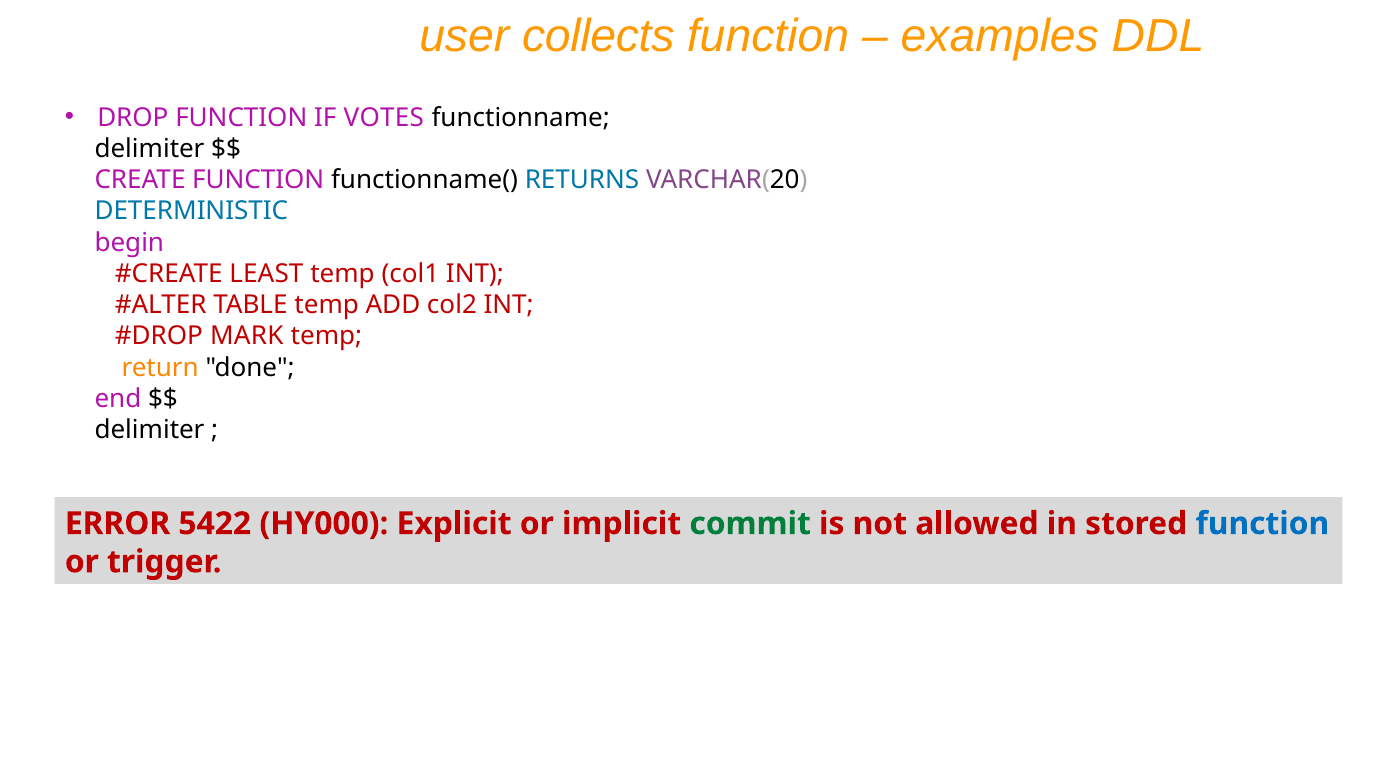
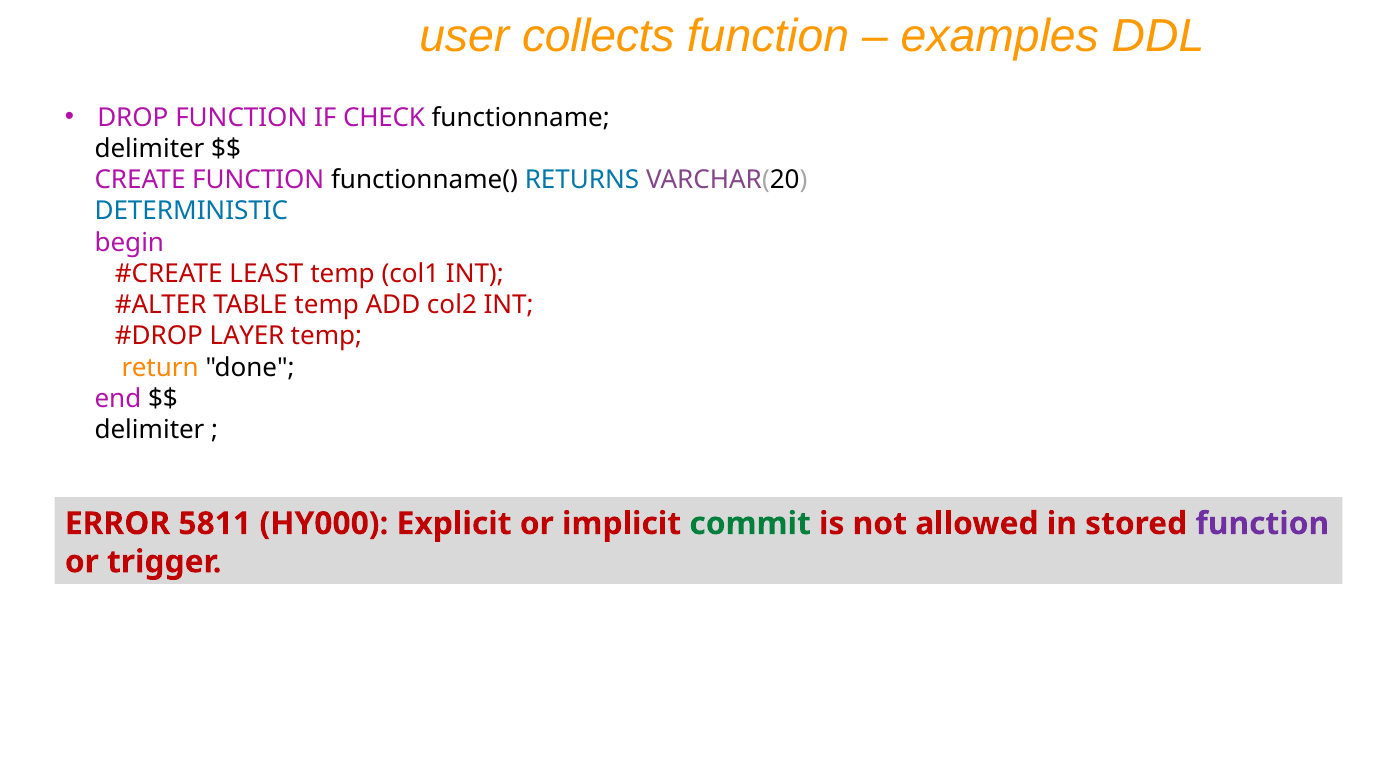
VOTES: VOTES -> CHECK
MARK: MARK -> LAYER
5422: 5422 -> 5811
function at (1262, 524) colour: blue -> purple
